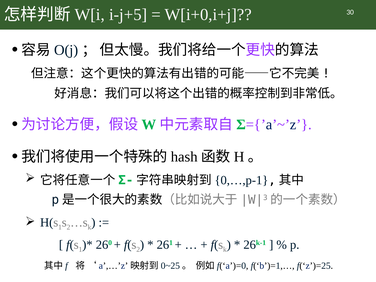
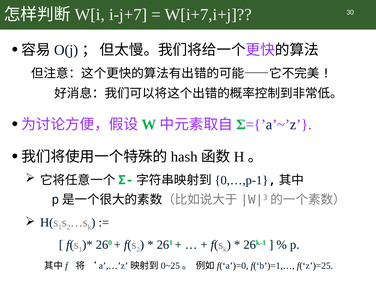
i-j+5: i-j+5 -> i-j+7
W[i+0,i+j: W[i+0,i+j -> W[i+7,i+j
